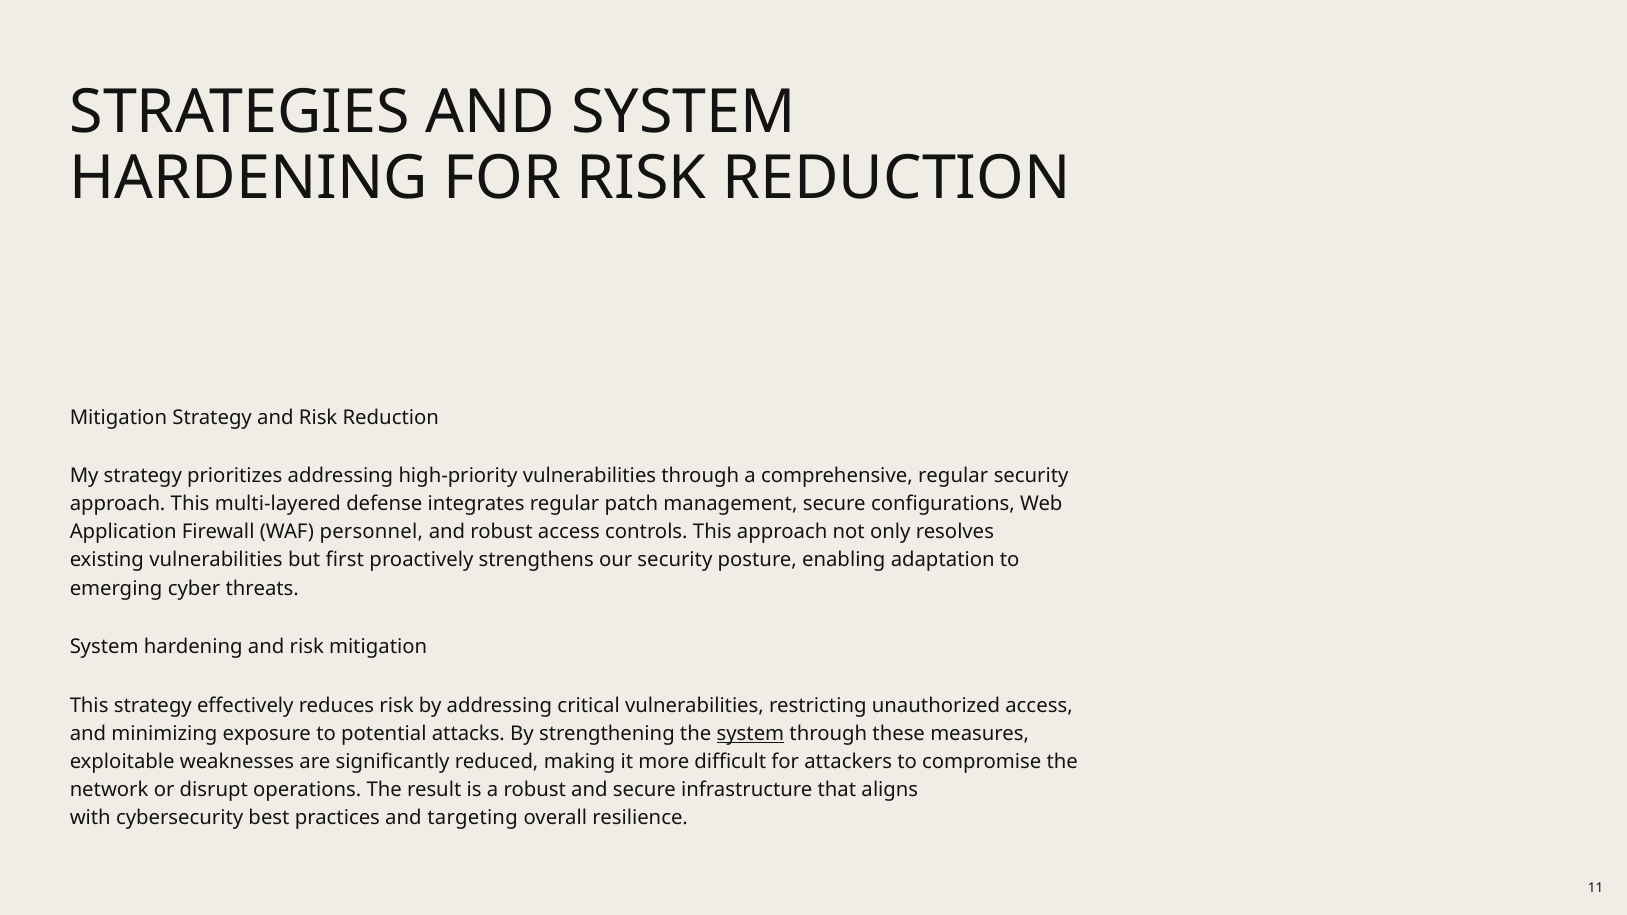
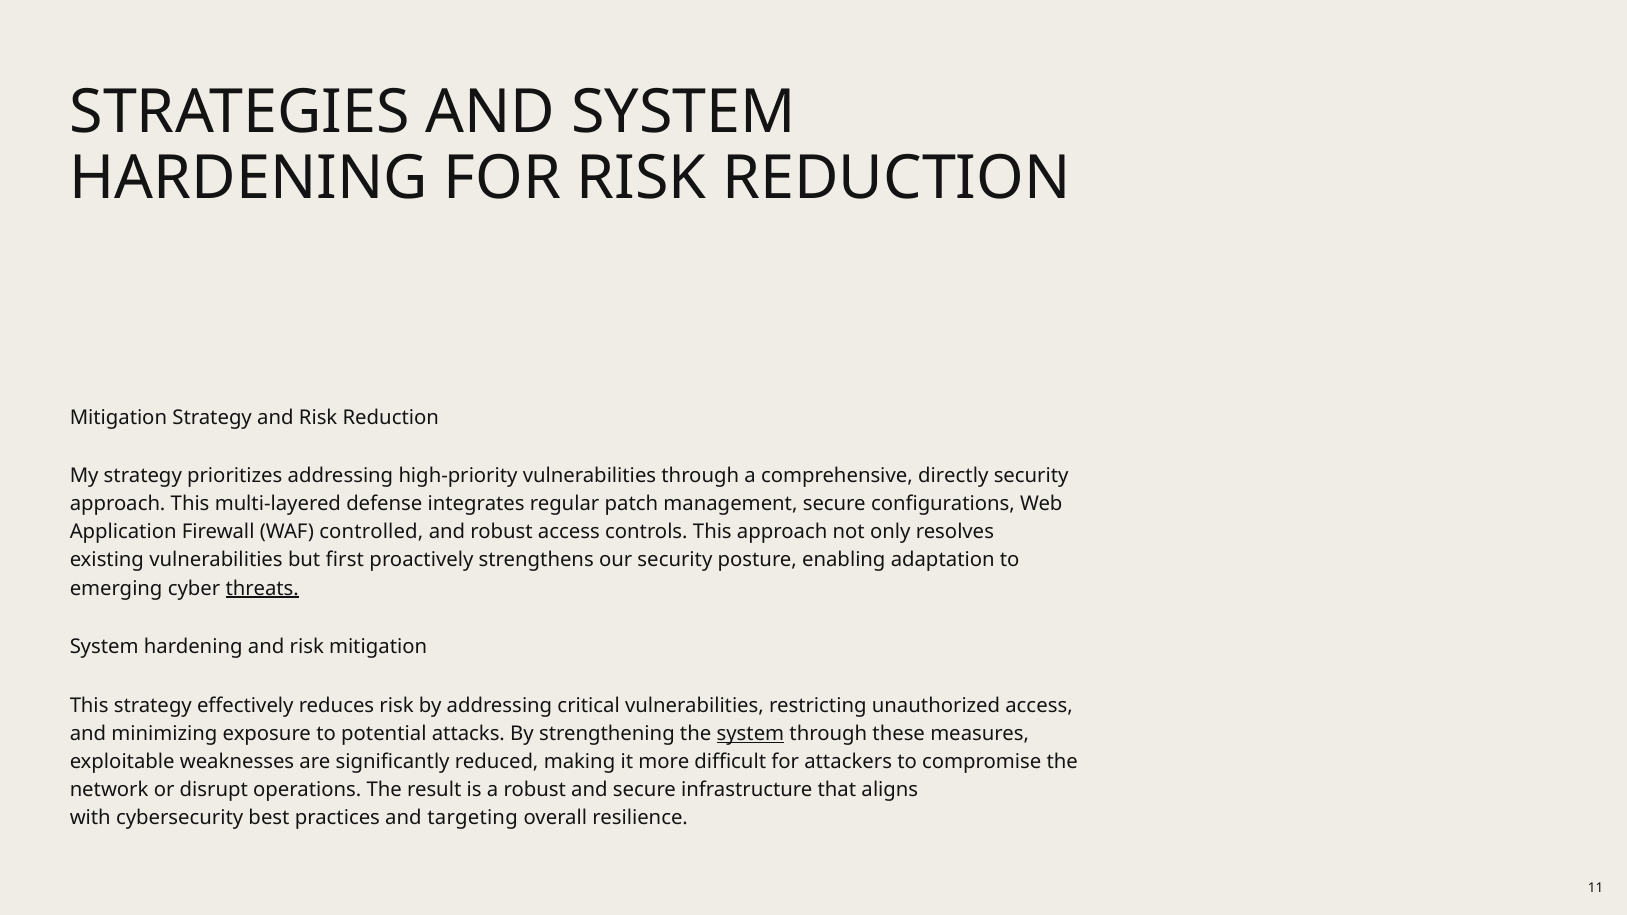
comprehensive regular: regular -> directly
personnel: personnel -> controlled
threats underline: none -> present
